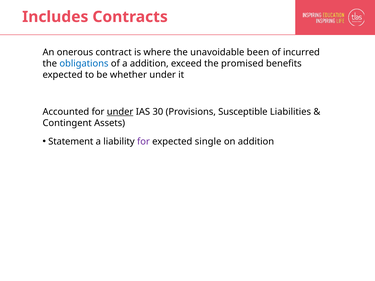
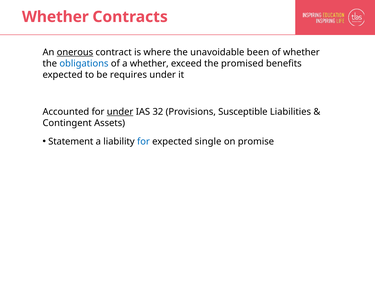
Includes at (55, 17): Includes -> Whether
onerous underline: none -> present
of incurred: incurred -> whether
a addition: addition -> whether
whether: whether -> requires
30: 30 -> 32
for at (143, 142) colour: purple -> blue
on addition: addition -> promise
